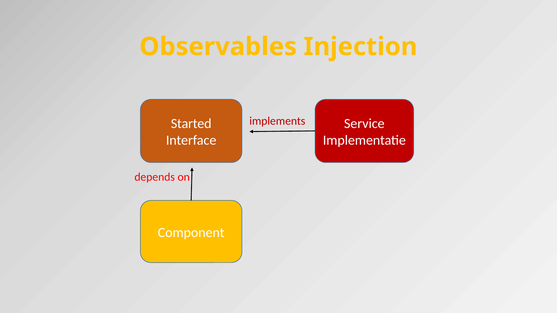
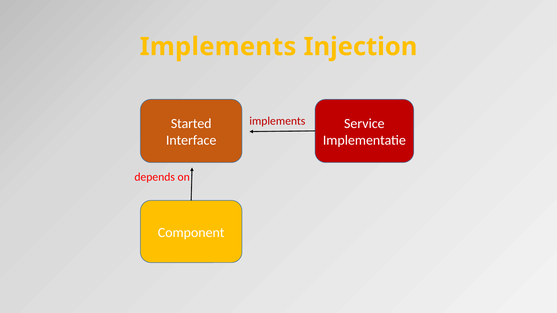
Observables at (218, 47): Observables -> Implements
